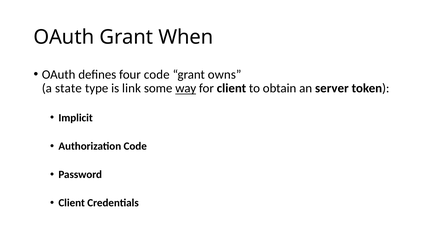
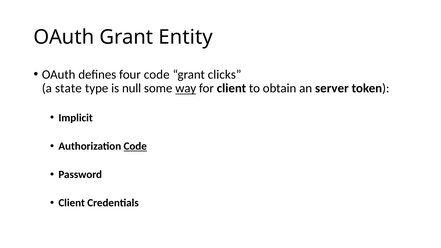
When: When -> Entity
owns: owns -> clicks
link: link -> null
Code at (135, 146) underline: none -> present
